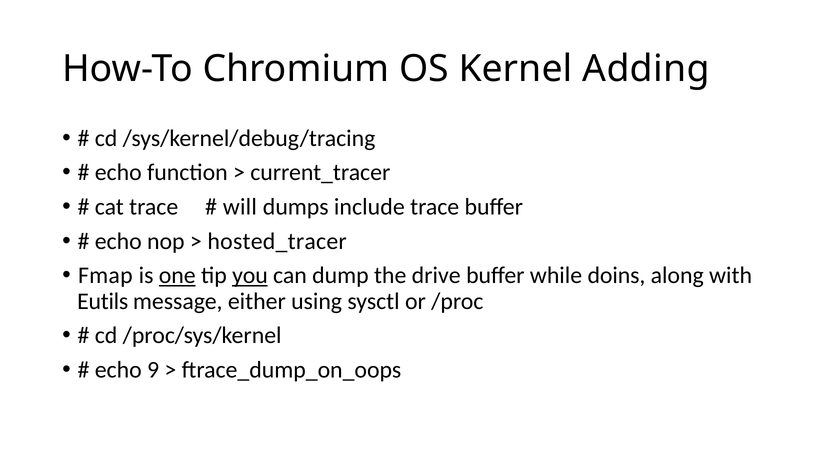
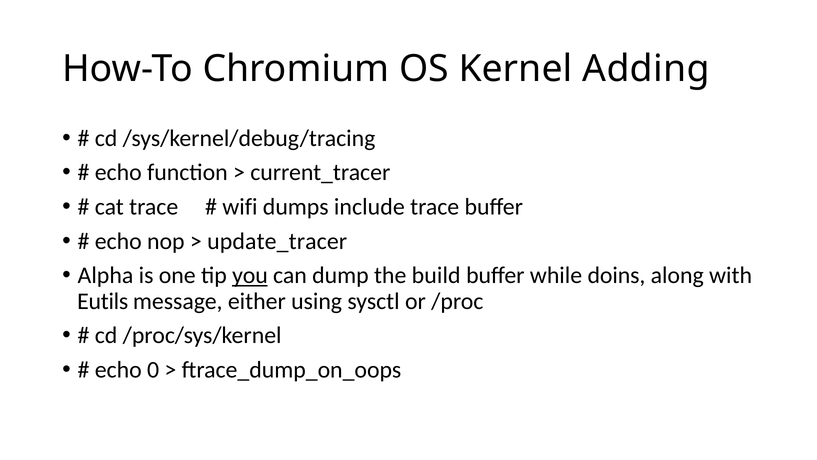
will: will -> wifi
hosted_tracer: hosted_tracer -> update_tracer
Fmap: Fmap -> Alpha
one underline: present -> none
drive: drive -> build
9: 9 -> 0
